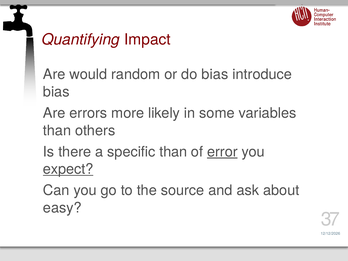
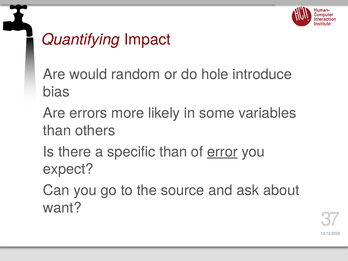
do bias: bias -> hole
expect underline: present -> none
easy: easy -> want
